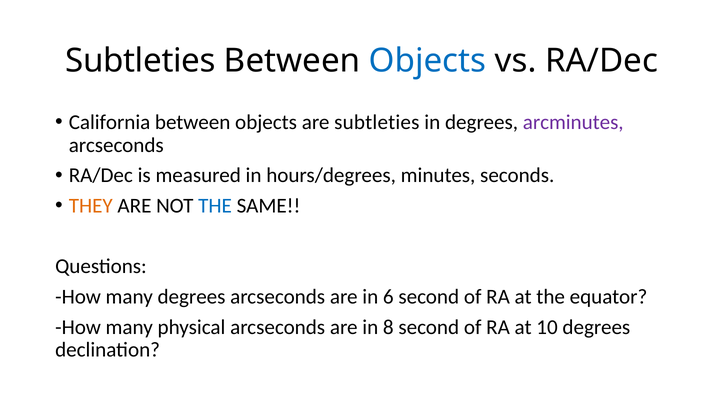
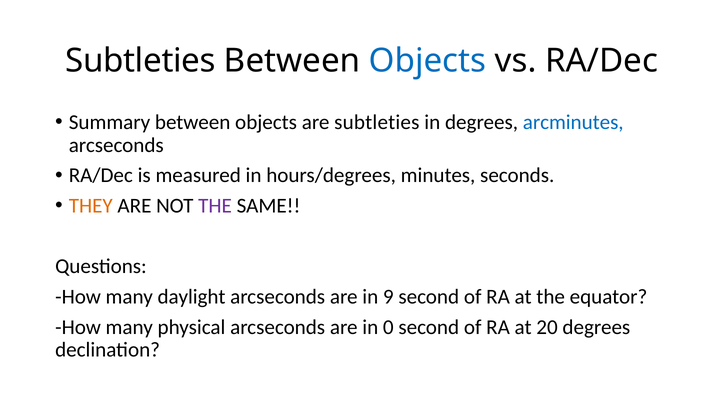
California: California -> Summary
arcminutes colour: purple -> blue
THE at (215, 206) colour: blue -> purple
many degrees: degrees -> daylight
6: 6 -> 9
8: 8 -> 0
10: 10 -> 20
